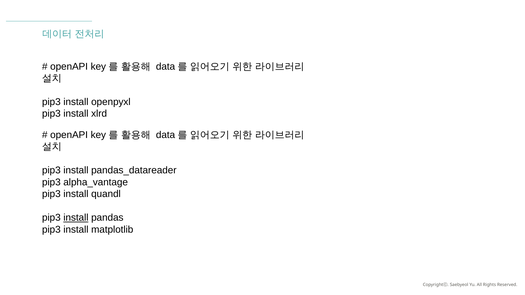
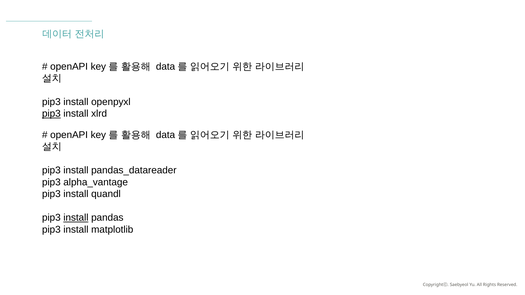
pip3 at (51, 114) underline: none -> present
